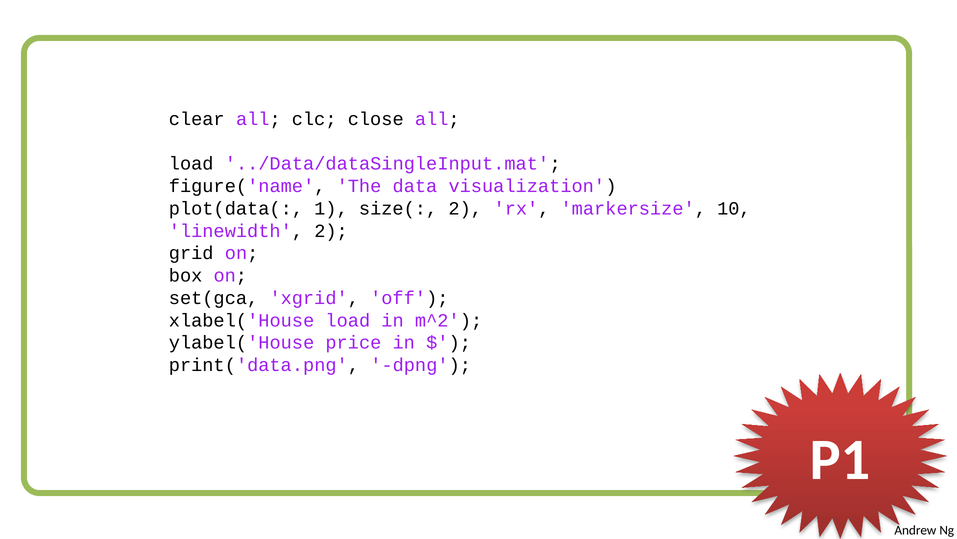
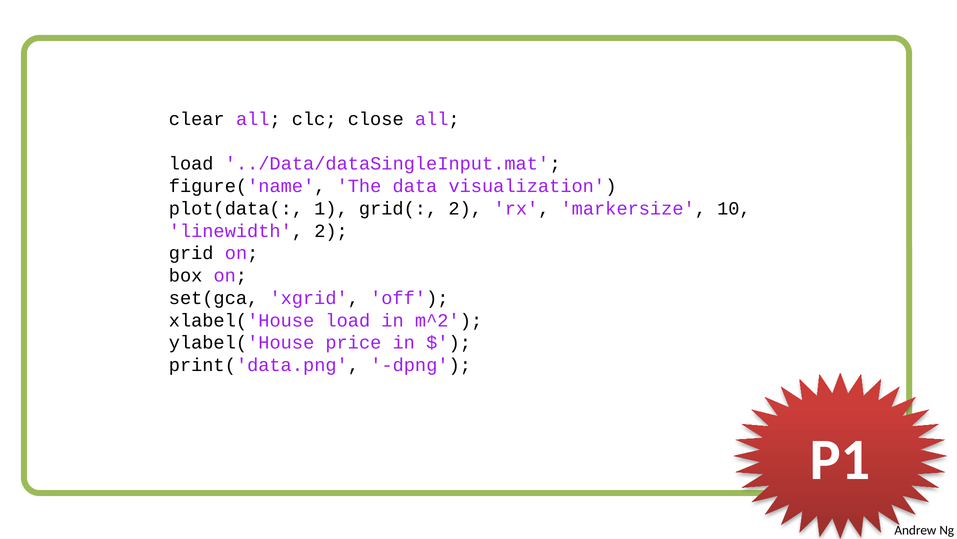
size(: size( -> grid(
